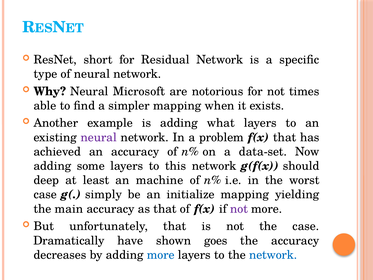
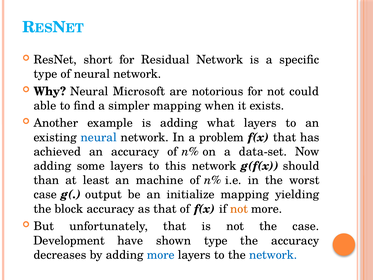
times: times -> could
neural at (99, 137) colour: purple -> blue
deep: deep -> than
simply: simply -> output
main: main -> block
not at (239, 209) colour: purple -> orange
Dramatically: Dramatically -> Development
shown goes: goes -> type
